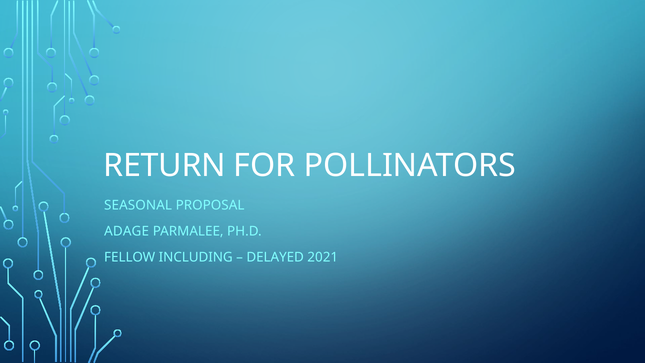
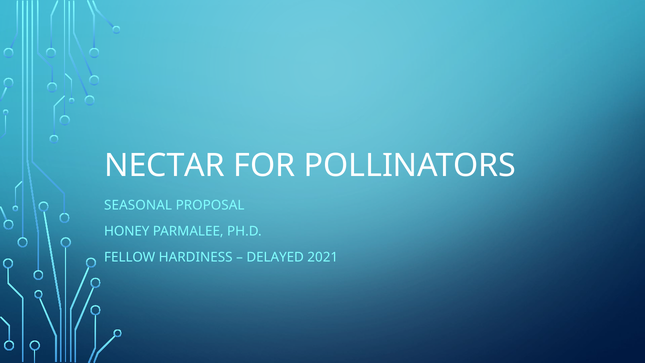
RETURN: RETURN -> NECTAR
ADAGE: ADAGE -> HONEY
INCLUDING: INCLUDING -> HARDINESS
